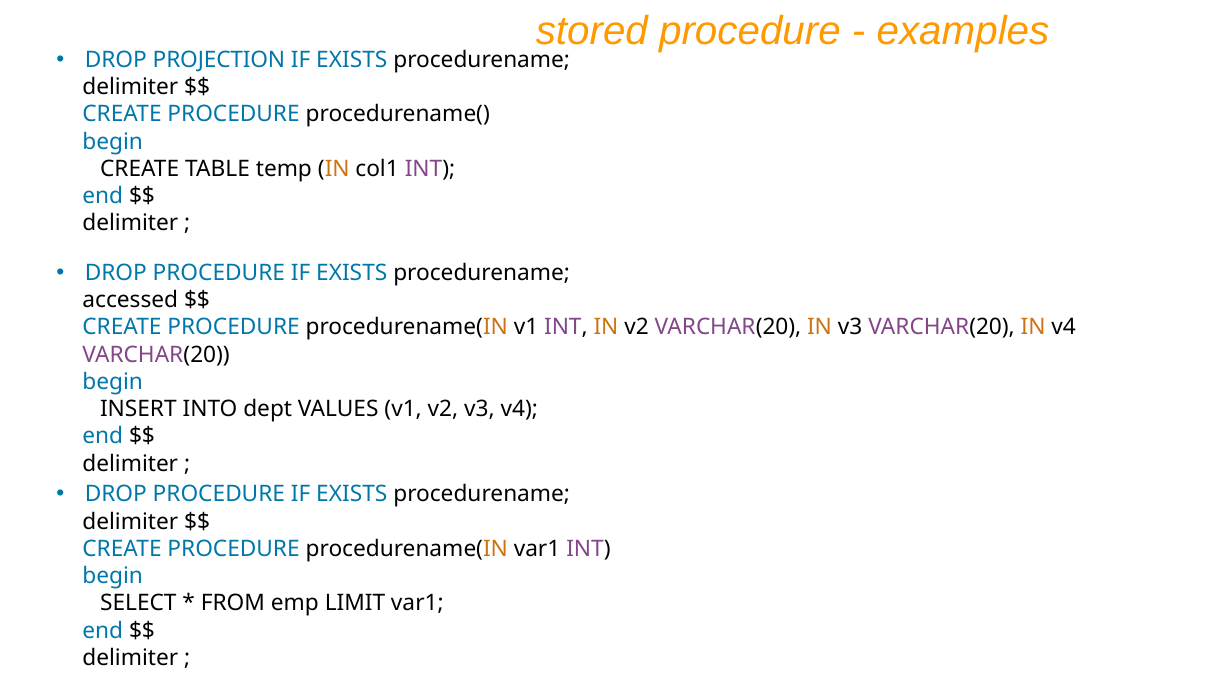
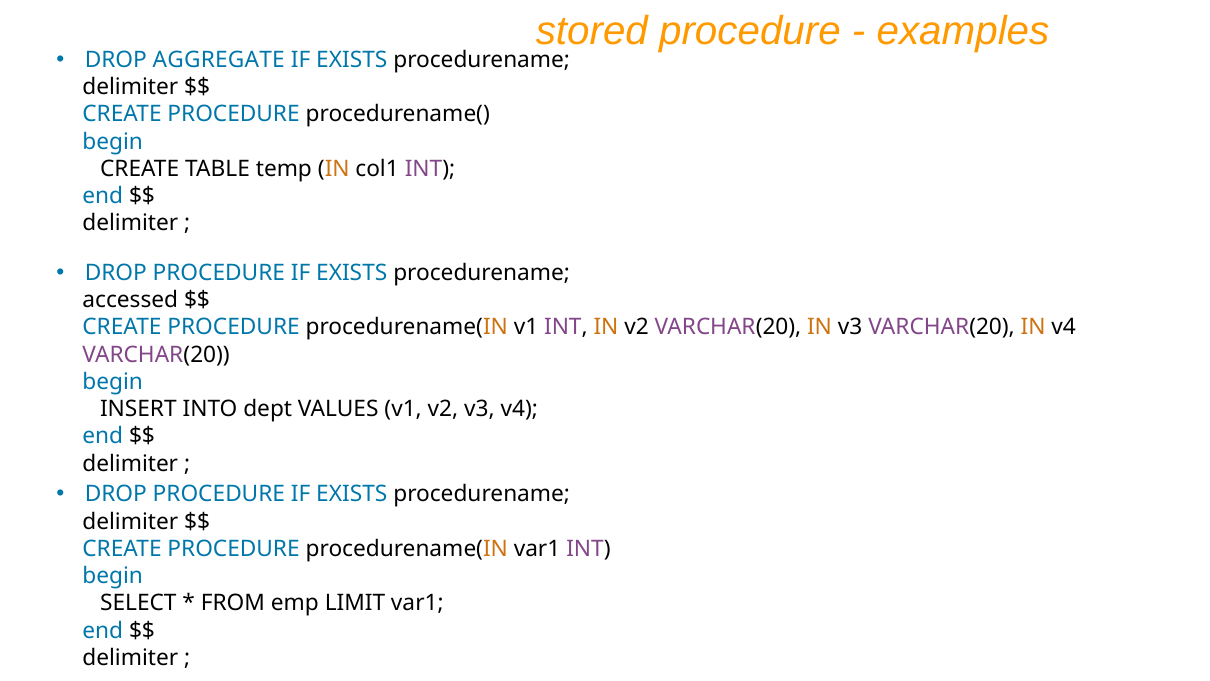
PROJECTION: PROJECTION -> AGGREGATE
